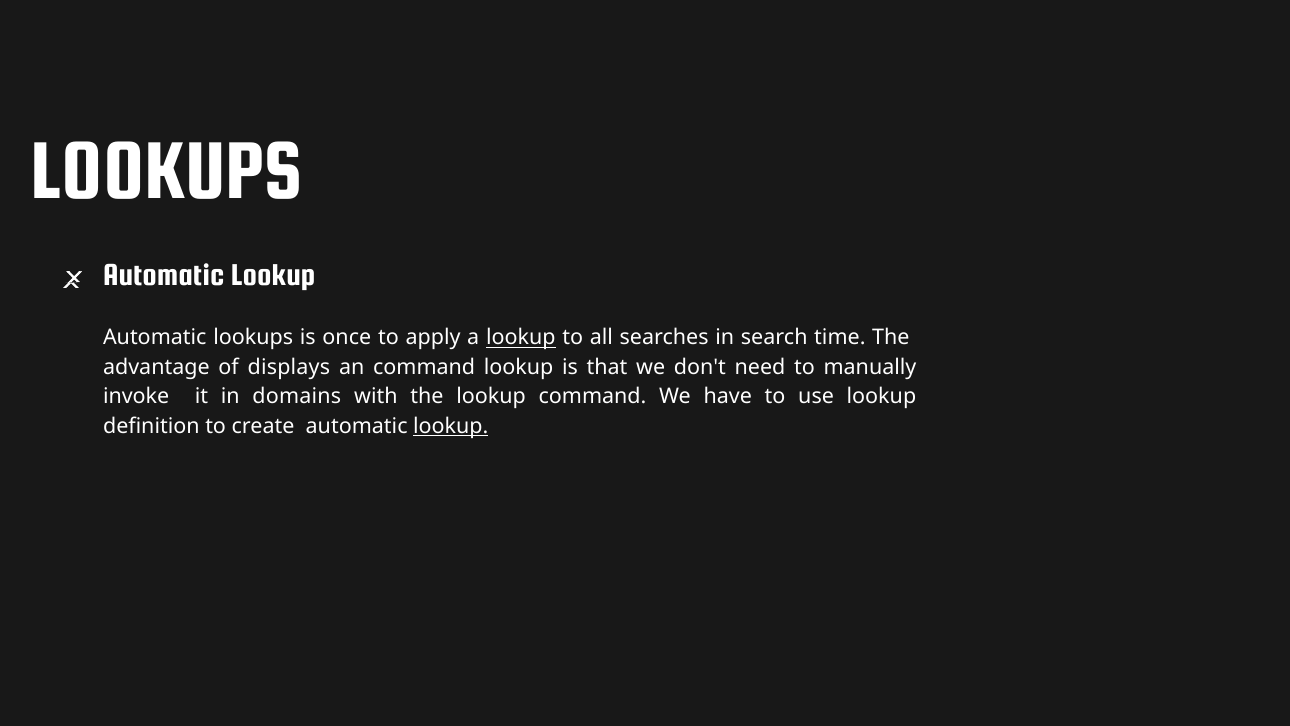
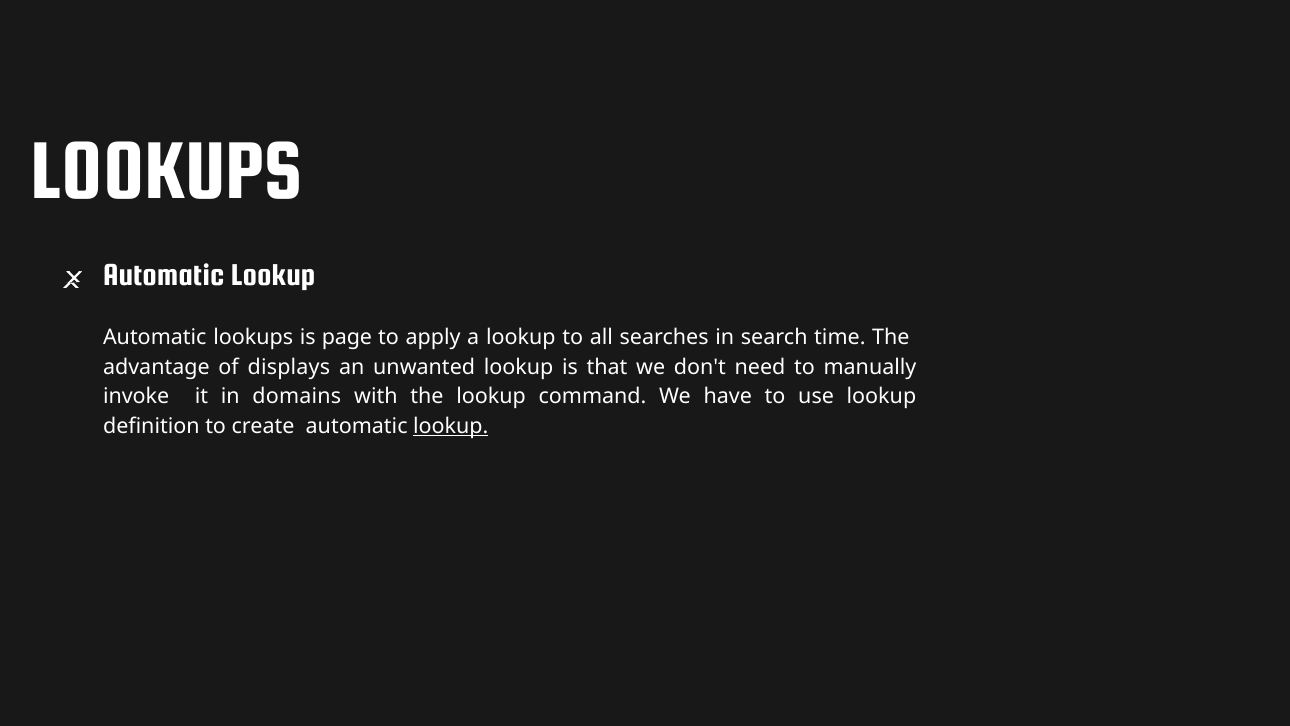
once: once -> page
lookup at (521, 338) underline: present -> none
an command: command -> unwanted
